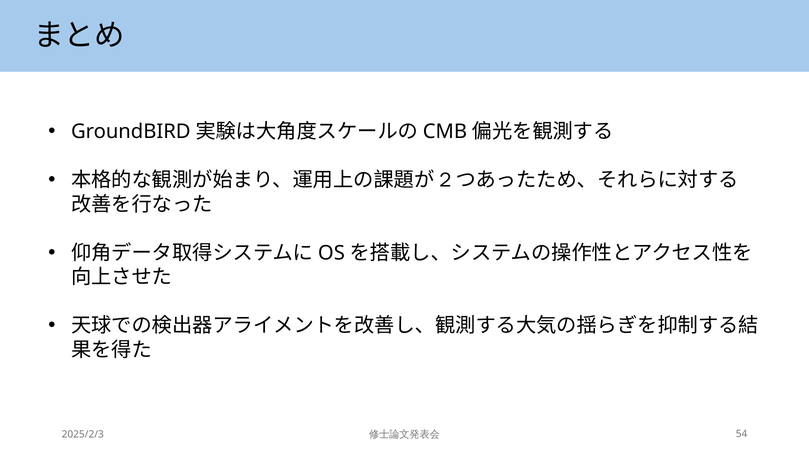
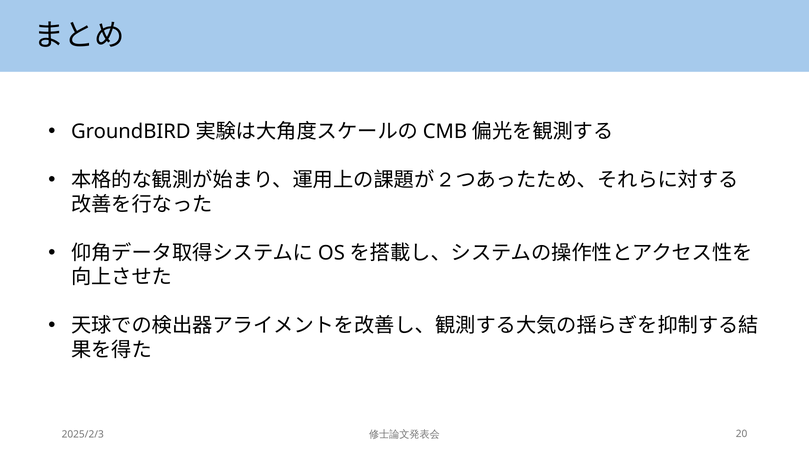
54: 54 -> 20
